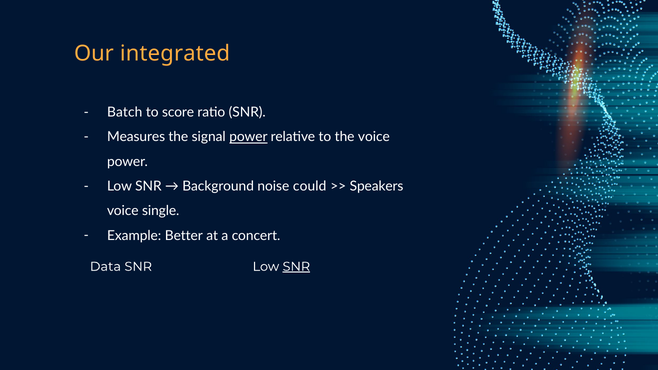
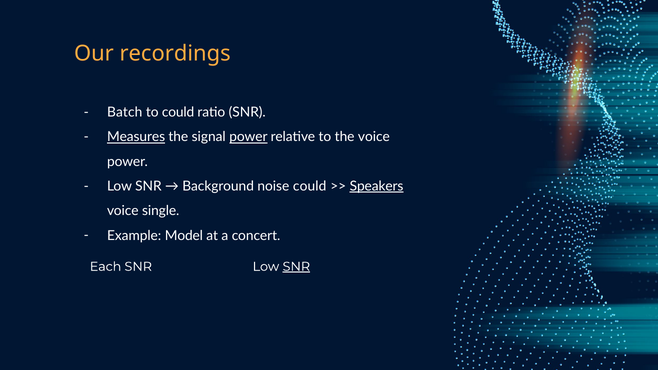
integrated: integrated -> recordings
to score: score -> could
Measures underline: none -> present
Speakers underline: none -> present
Better: Better -> Model
Data: Data -> Each
